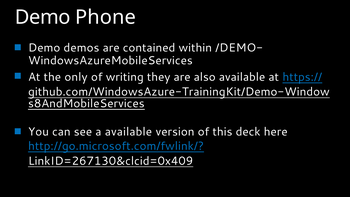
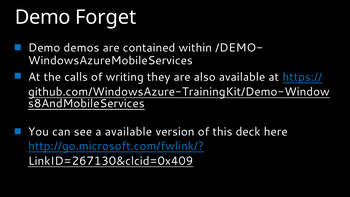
Phone: Phone -> Forget
only: only -> calls
